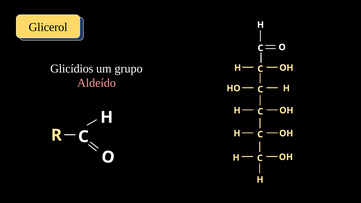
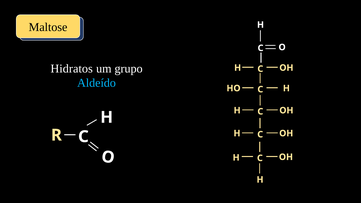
Glicerol: Glicerol -> Maltose
Glicídios: Glicídios -> Hidratos
Aldeído colour: pink -> light blue
